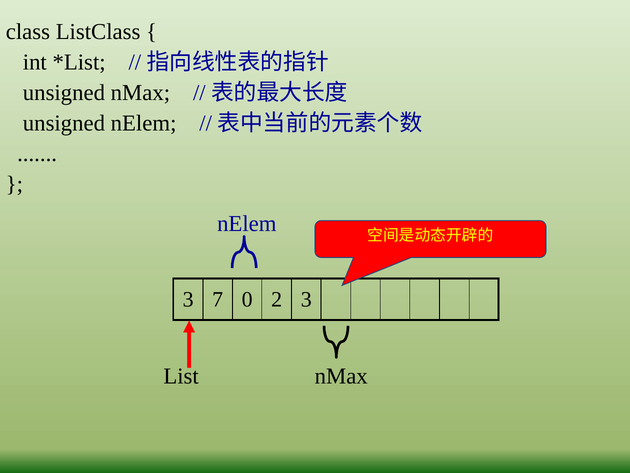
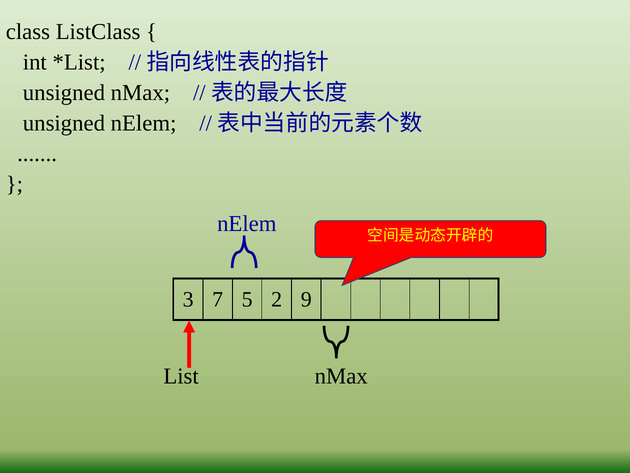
0: 0 -> 5
2 3: 3 -> 9
